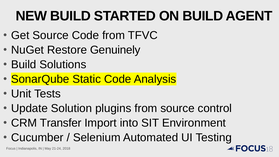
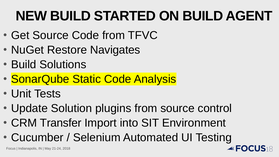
Genuinely: Genuinely -> Navigates
